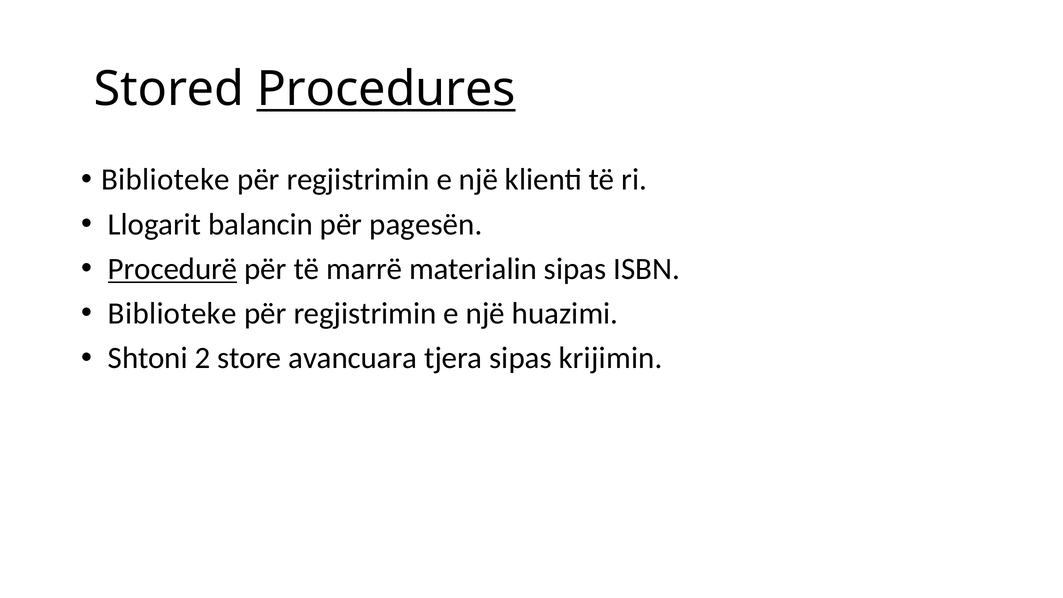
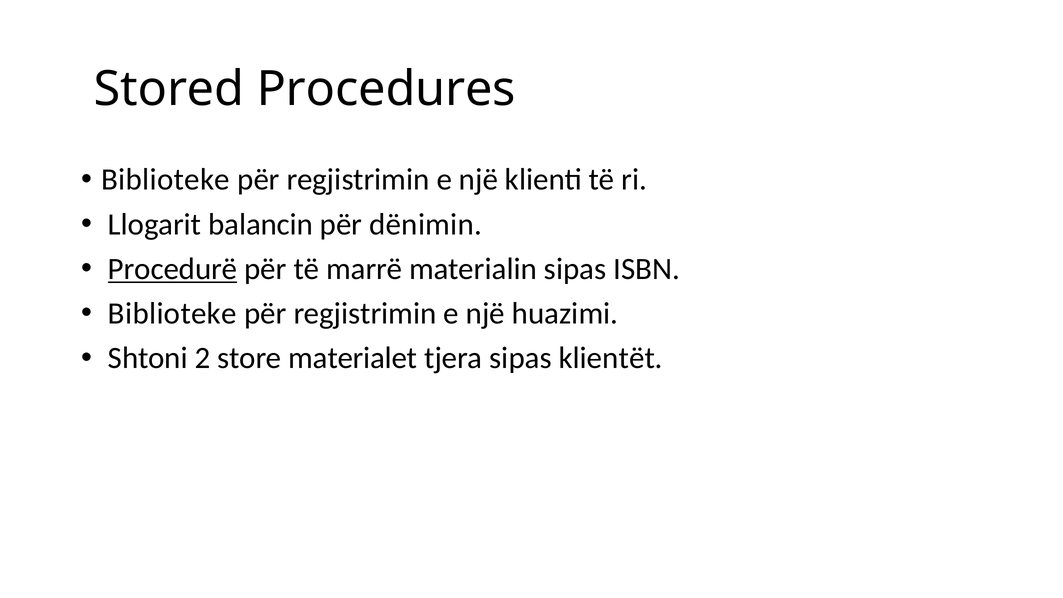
Procedures underline: present -> none
pagesën: pagesën -> dënimin
avancuara: avancuara -> materialet
krijimin: krijimin -> klientët
